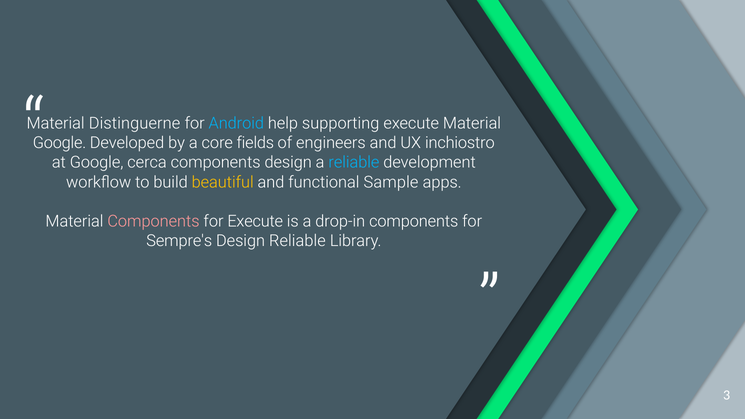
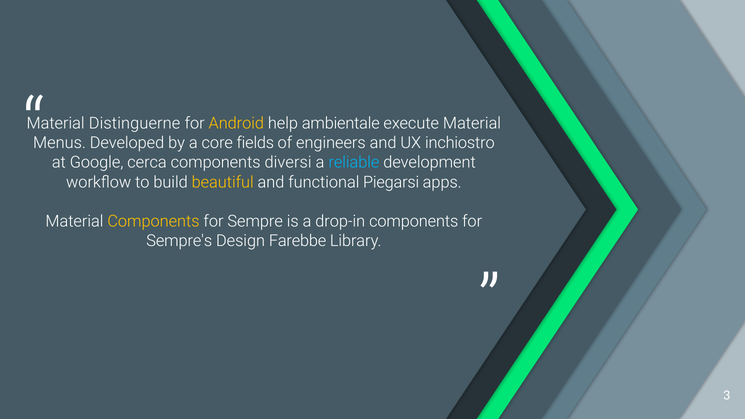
Android colour: light blue -> yellow
supporting: supporting -> ambientale
Google at (60, 143): Google -> Menus
components design: design -> diversi
Sample: Sample -> Piegarsi
Components at (153, 221) colour: pink -> yellow
for Execute: Execute -> Sempre
Design Reliable: Reliable -> Farebbe
